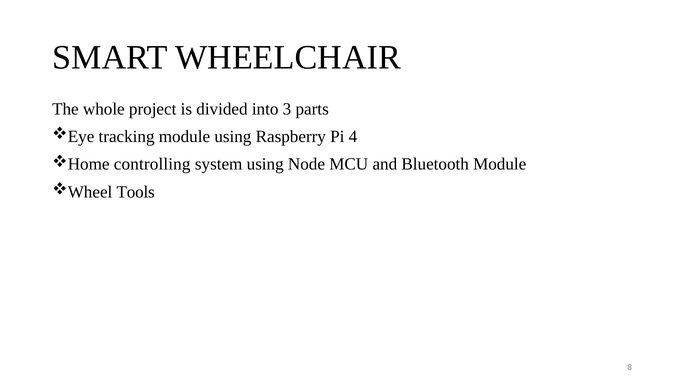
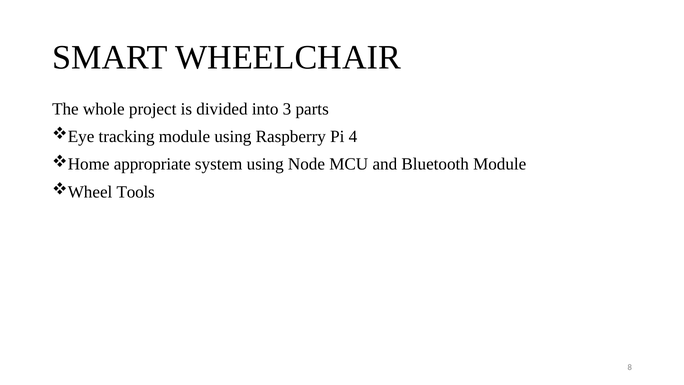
controlling: controlling -> appropriate
